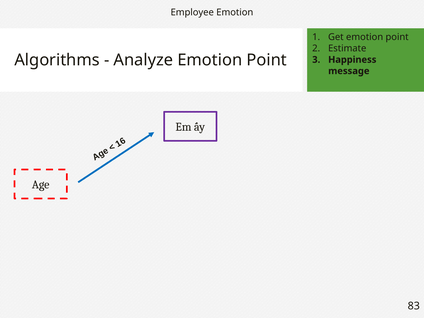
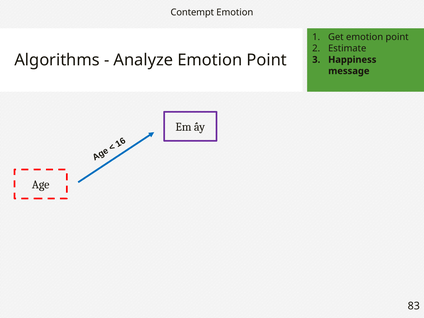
Employee: Employee -> Contempt
